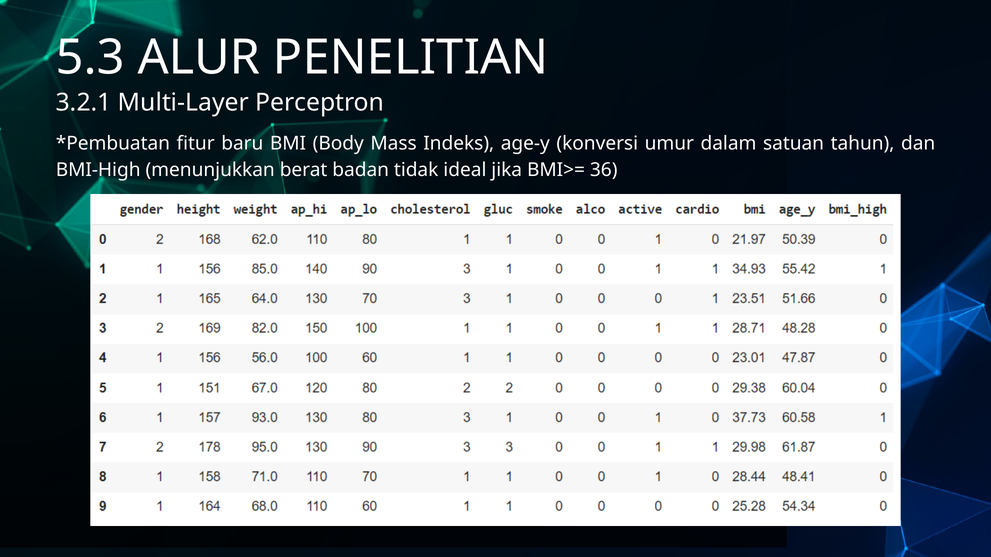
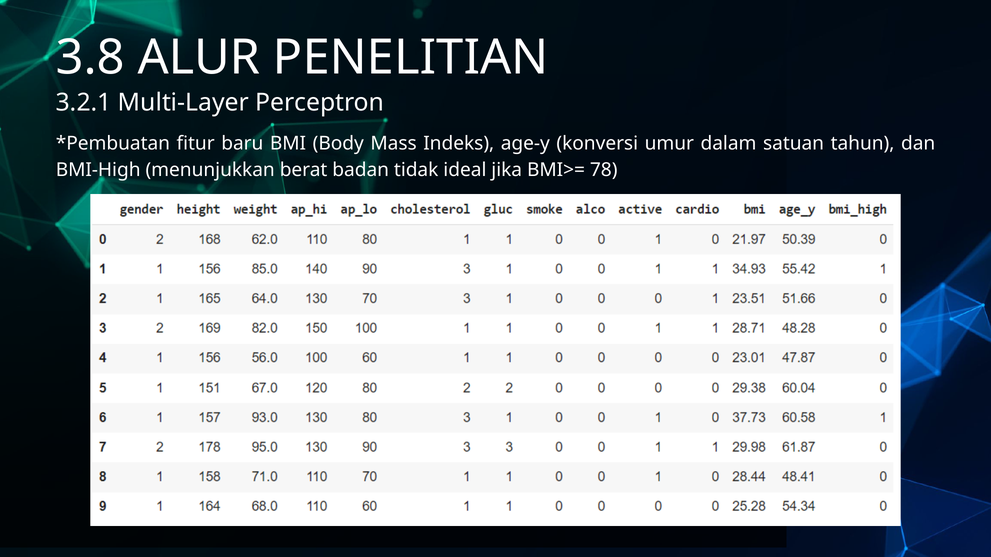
5.3: 5.3 -> 3.8
36: 36 -> 78
